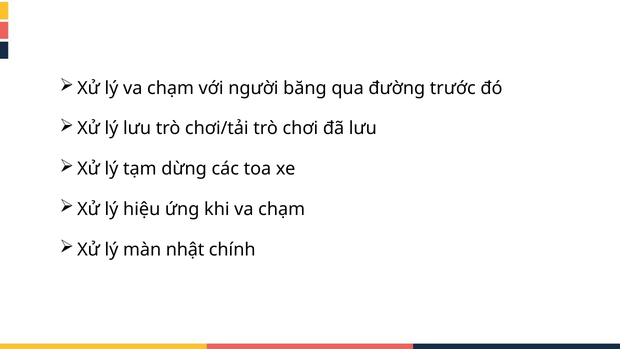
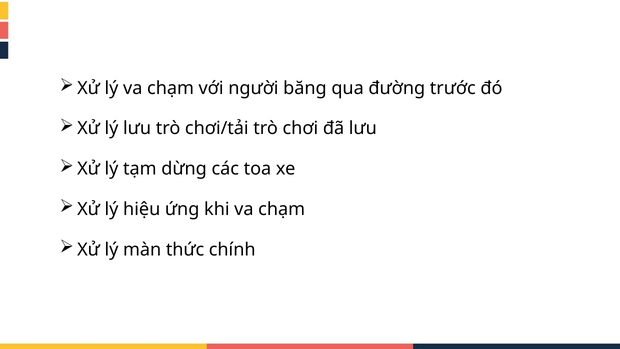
nhật: nhật -> thức
